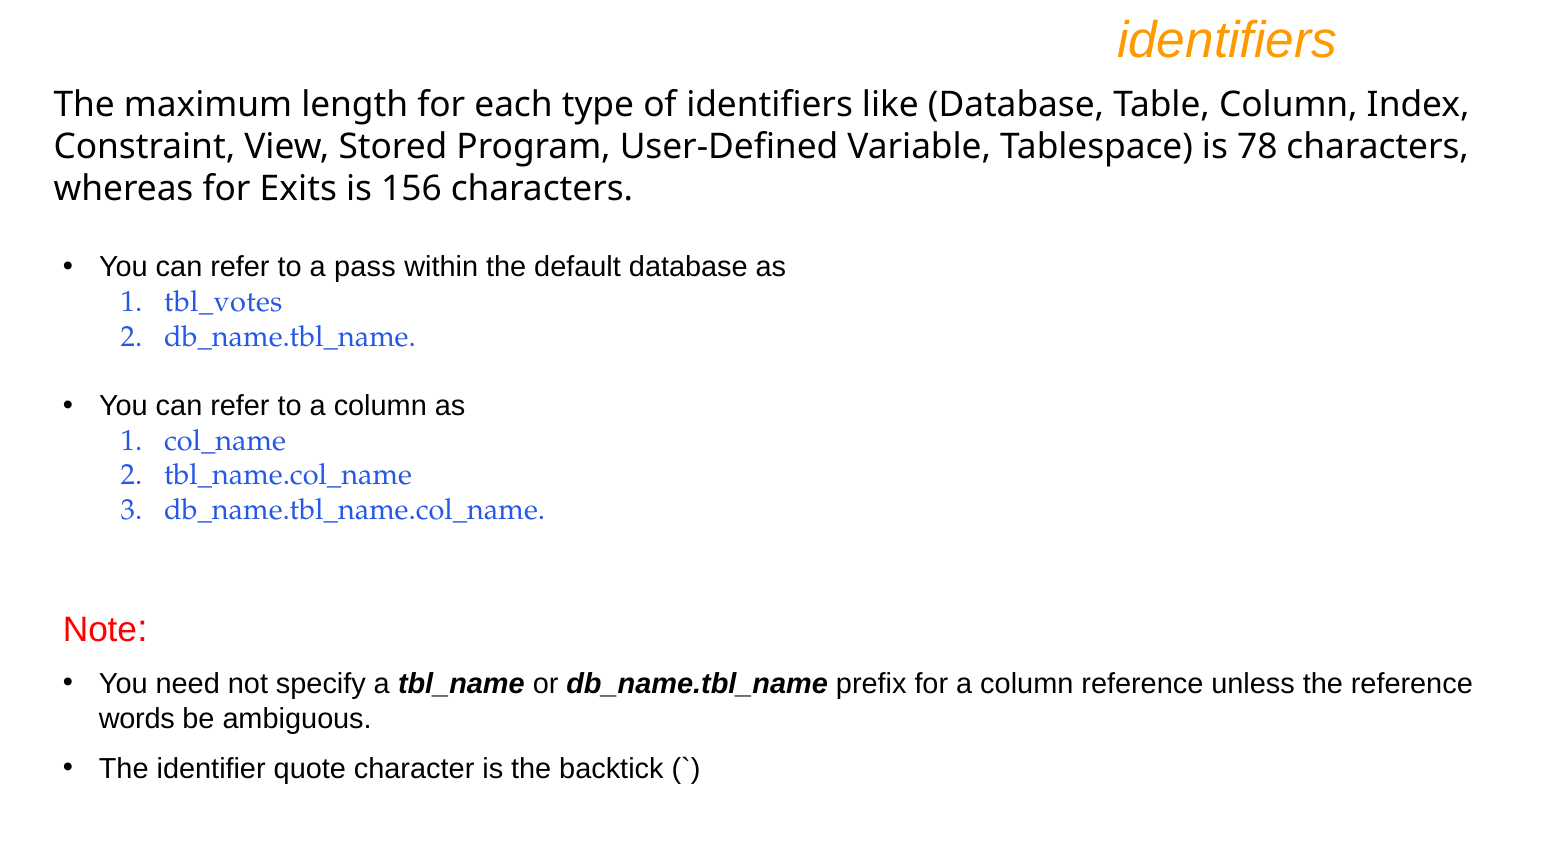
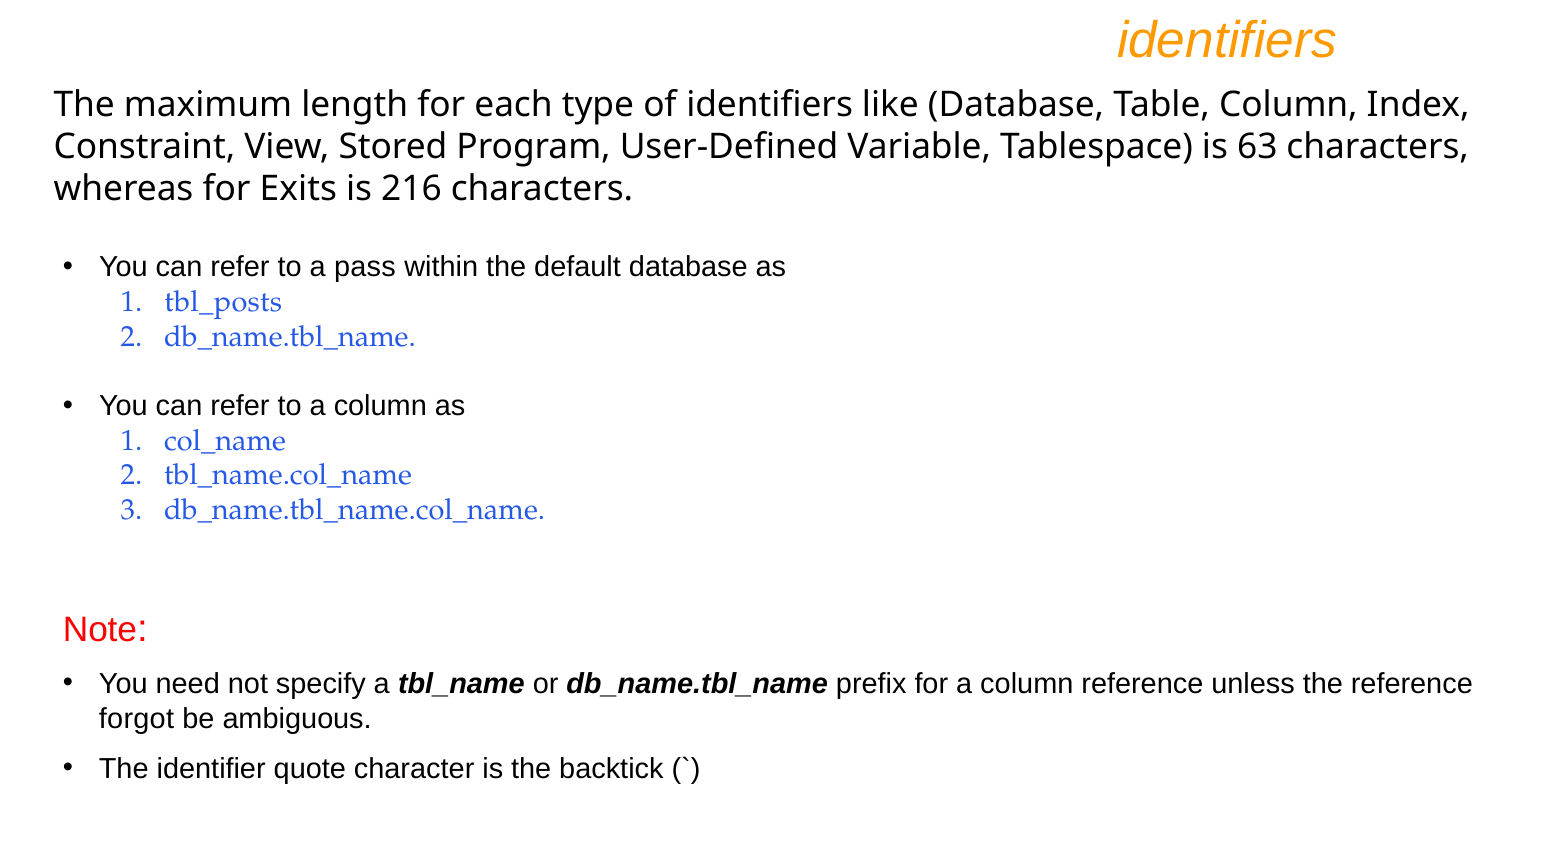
78: 78 -> 63
156: 156 -> 216
tbl_votes: tbl_votes -> tbl_posts
words: words -> forgot
